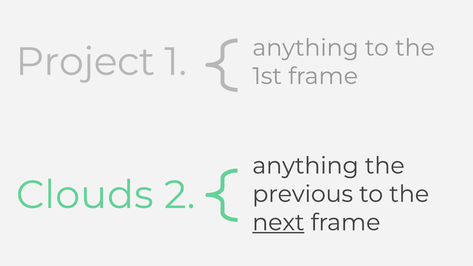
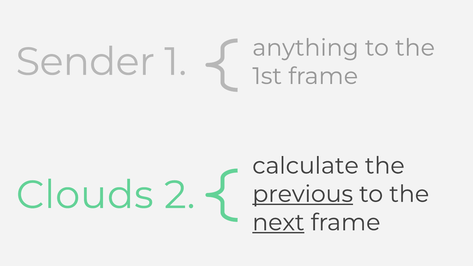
Project: Project -> Sender
anything at (306, 166): anything -> calculate
previous underline: none -> present
